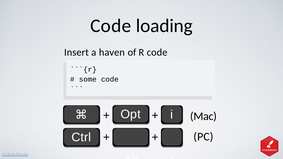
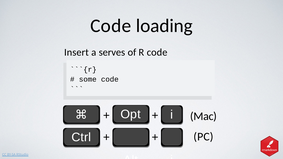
haven: haven -> serves
